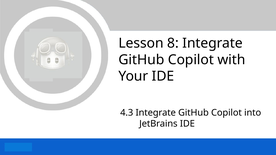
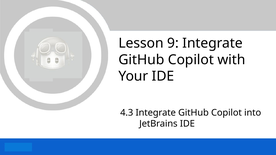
8: 8 -> 9
